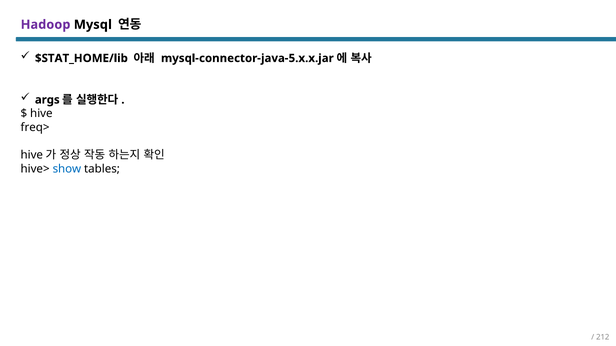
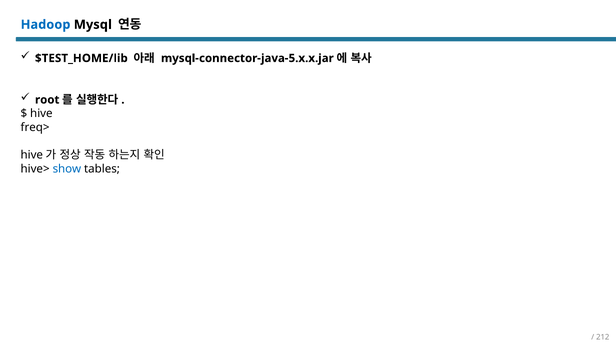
Hadoop colour: purple -> blue
$STAT_HOME/lib: $STAT_HOME/lib -> $TEST_HOME/lib
args: args -> root
